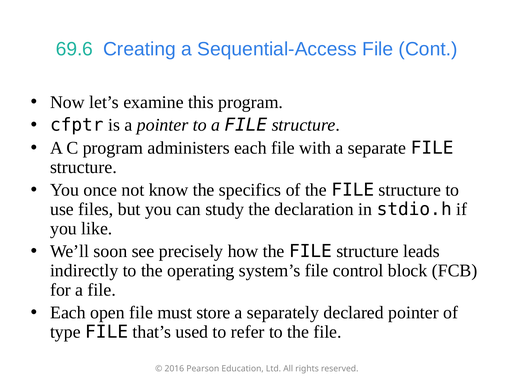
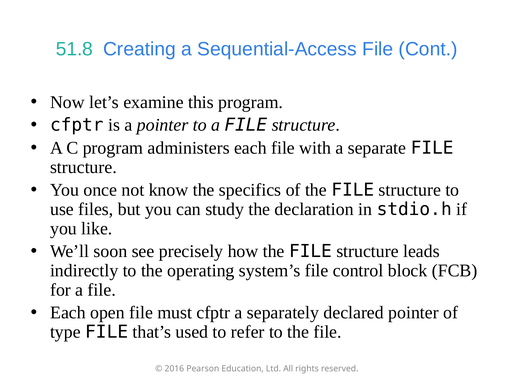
69.6: 69.6 -> 51.8
must store: store -> cfptr
